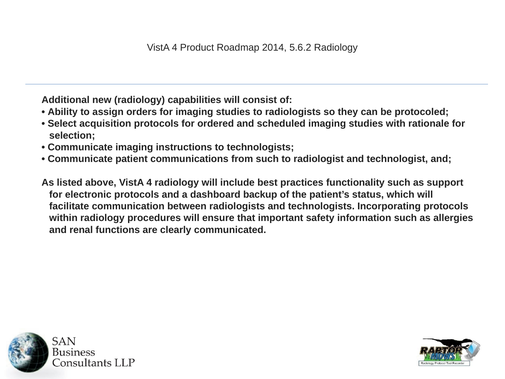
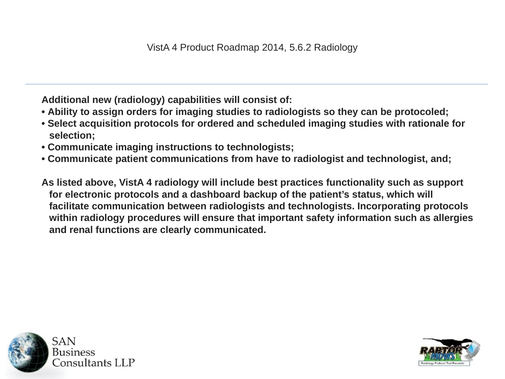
from such: such -> have
